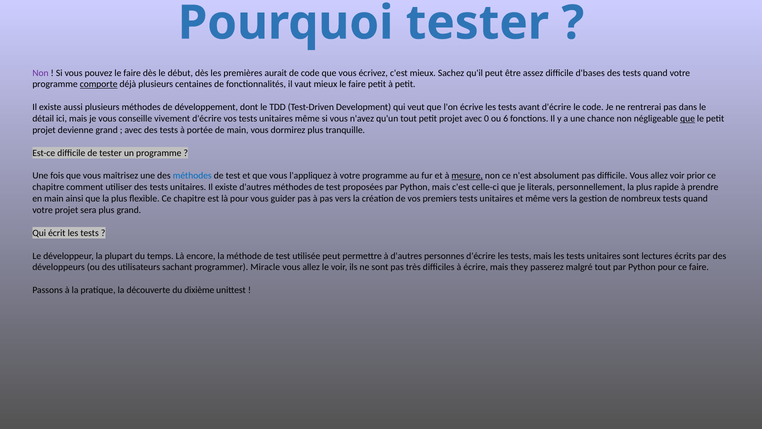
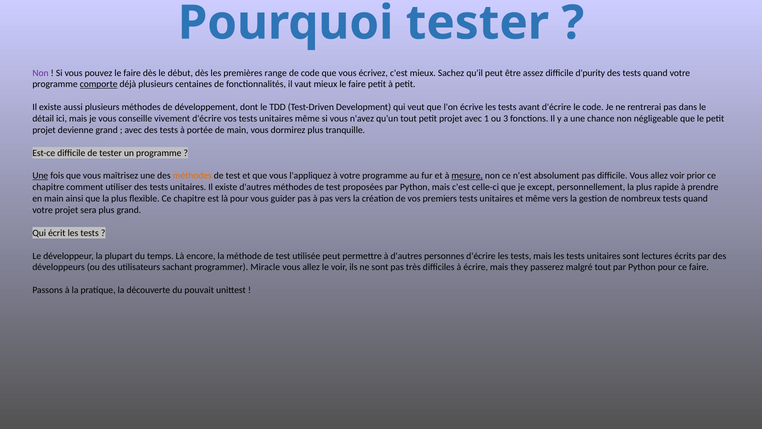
aurait: aurait -> range
d'bases: d'bases -> d'purity
0: 0 -> 1
6: 6 -> 3
que at (688, 119) underline: present -> none
Une at (40, 176) underline: none -> present
méthodes at (192, 176) colour: blue -> orange
literals: literals -> except
dixième: dixième -> pouvait
